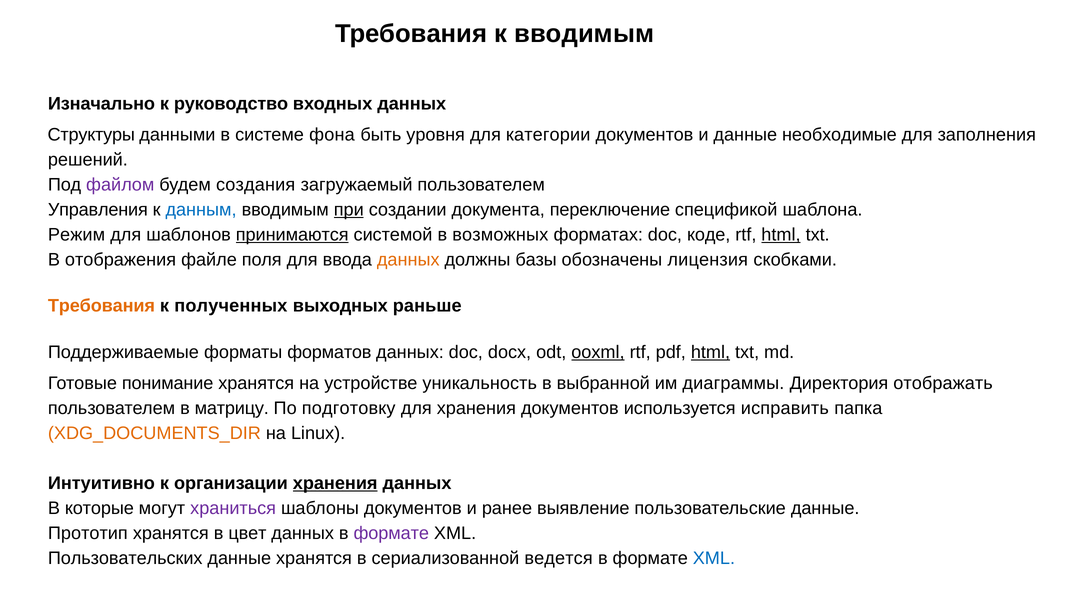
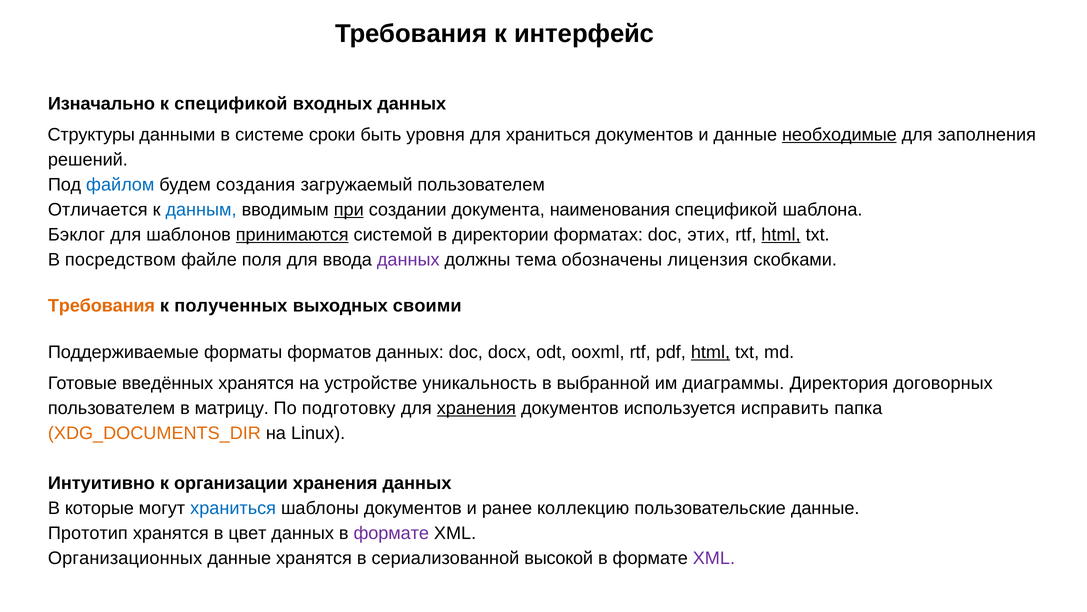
к вводимым: вводимым -> интерфейс
к руководство: руководство -> спецификой
фона: фона -> сроки
для категории: категории -> храниться
необходимые underline: none -> present
файлом colour: purple -> blue
Управления: Управления -> Отличается
переключение: переключение -> наименования
Режим: Режим -> Бэклог
возможных: возможных -> директории
коде: коде -> этих
отображения: отображения -> посредством
данных at (408, 259) colour: orange -> purple
базы: базы -> тема
раньше: раньше -> своими
ooxml underline: present -> none
понимание: понимание -> введённых
отображать: отображать -> договорных
хранения at (476, 408) underline: none -> present
хранения at (335, 483) underline: present -> none
храниться at (233, 508) colour: purple -> blue
выявление: выявление -> коллекцию
Пользовательских: Пользовательских -> Организационных
ведется: ведется -> высокой
XML at (714, 558) colour: blue -> purple
